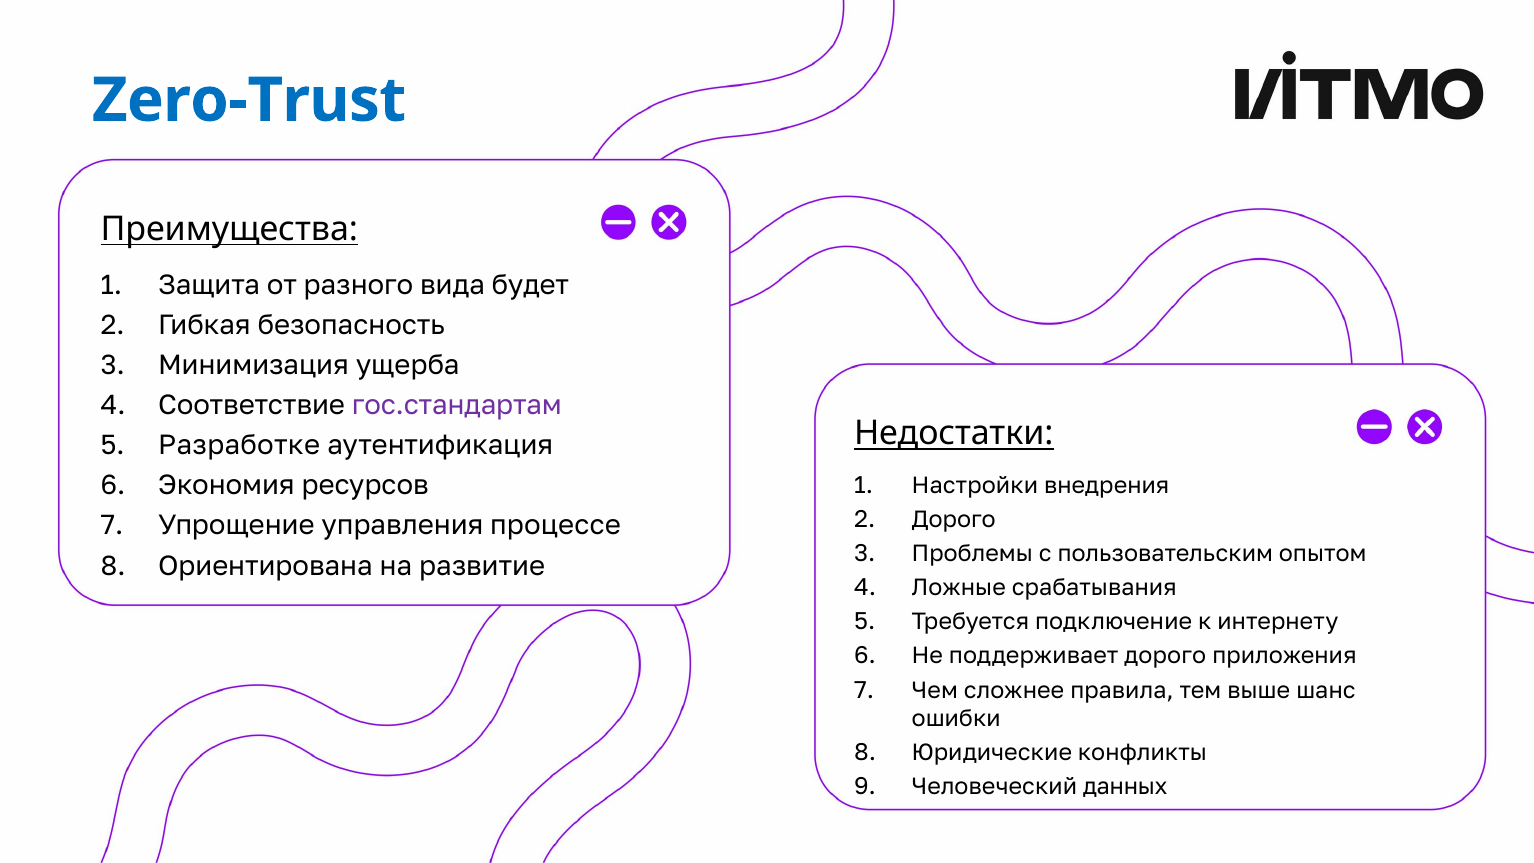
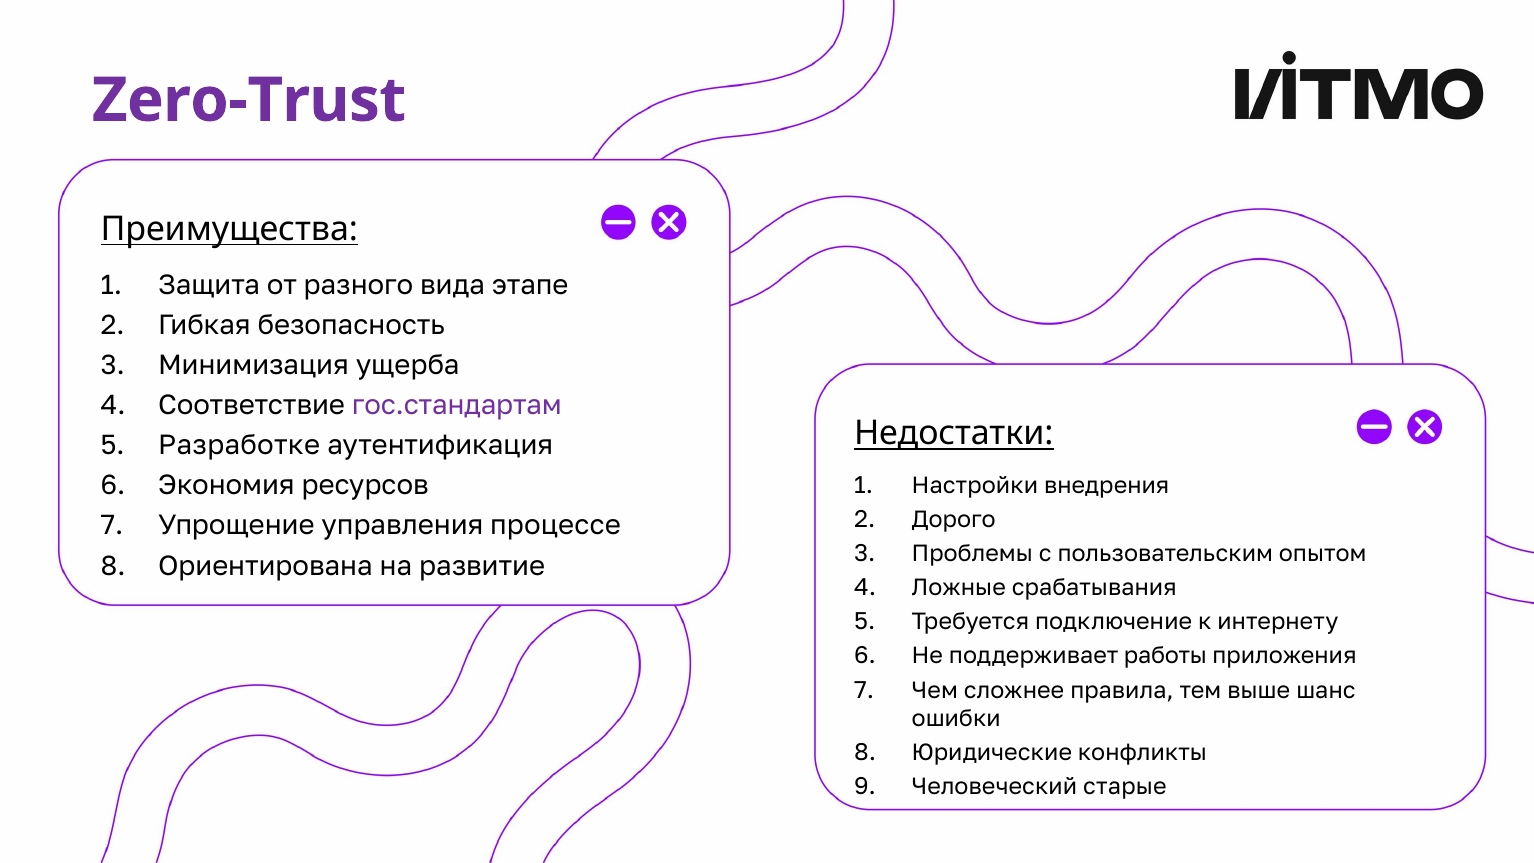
Zero-Trust colour: blue -> purple
будет: будет -> этапе
поддерживает дорого: дорого -> работы
данных: данных -> старые
